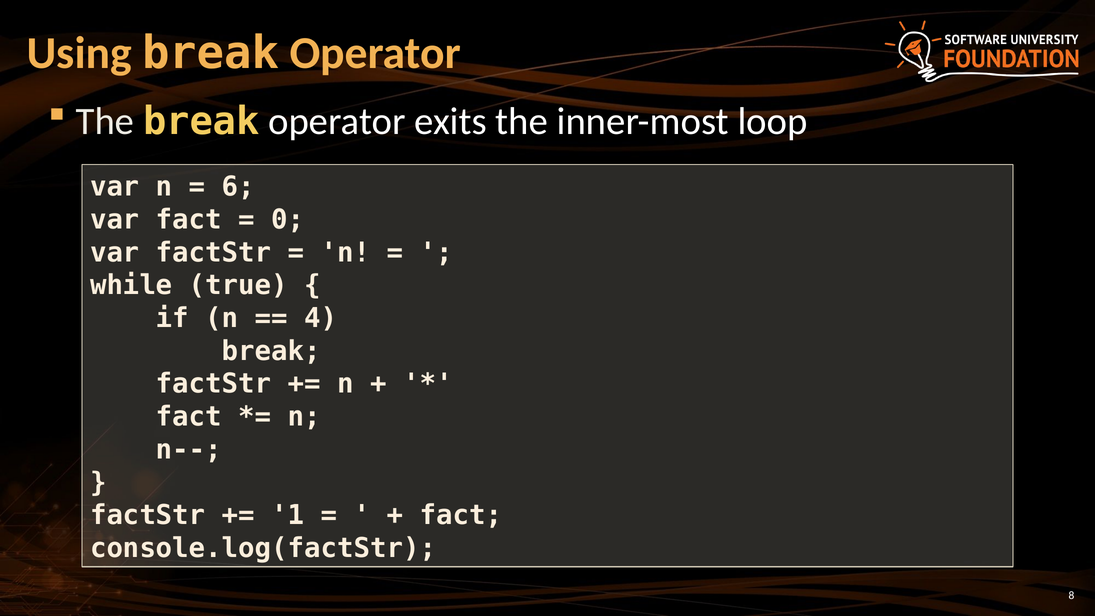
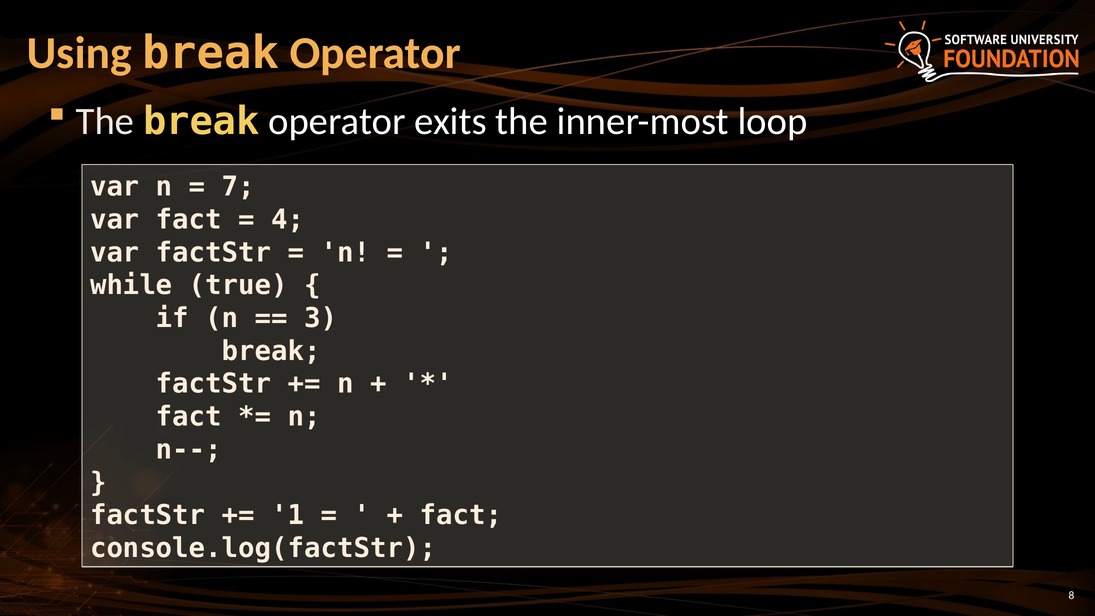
6: 6 -> 7
0: 0 -> 4
4: 4 -> 3
